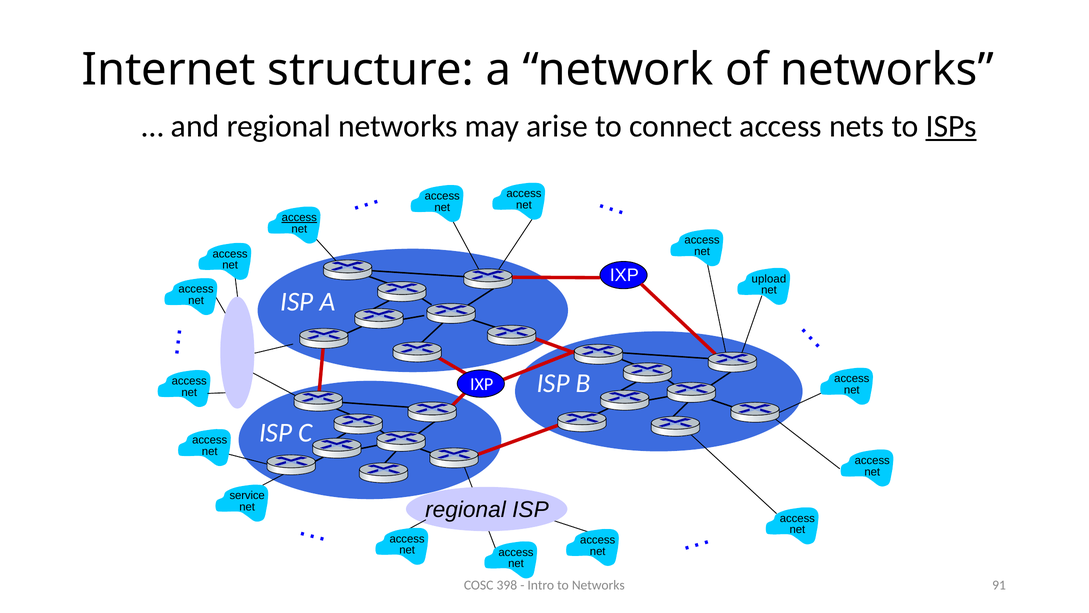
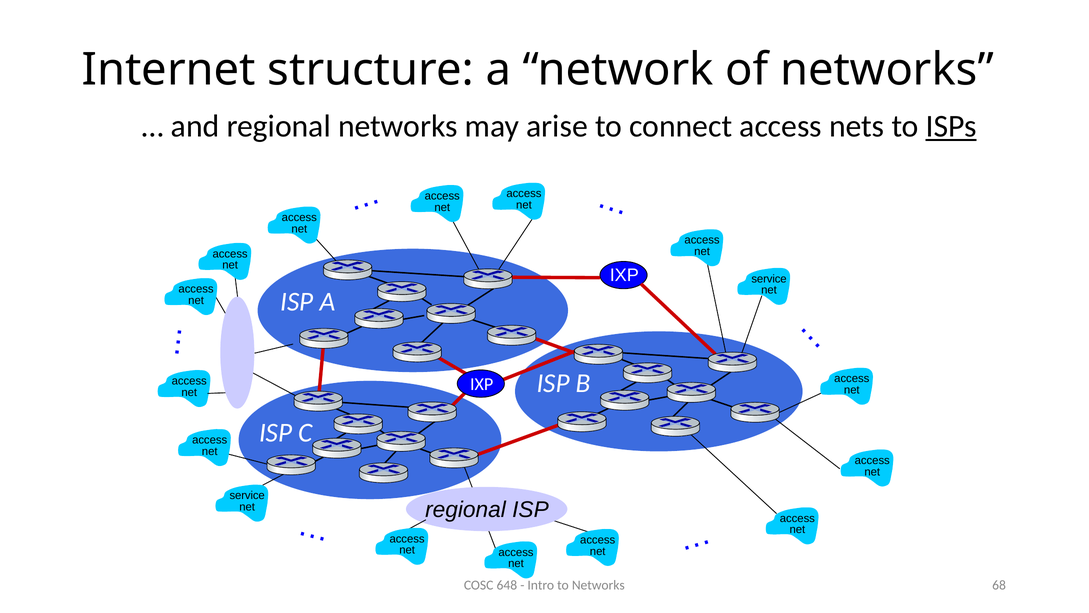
access at (299, 217) underline: present -> none
upload at (769, 279): upload -> service
398: 398 -> 648
91: 91 -> 68
